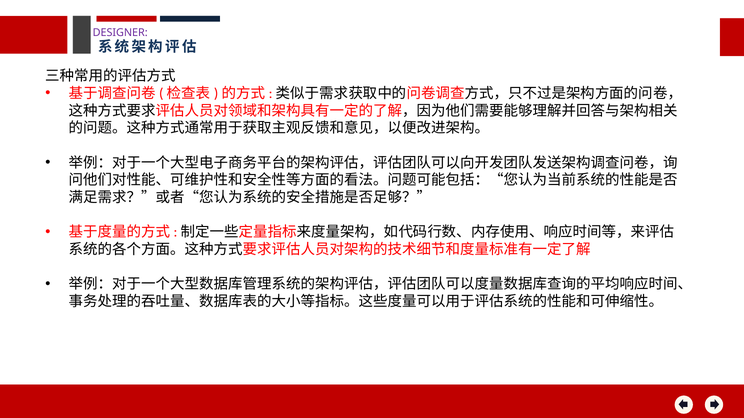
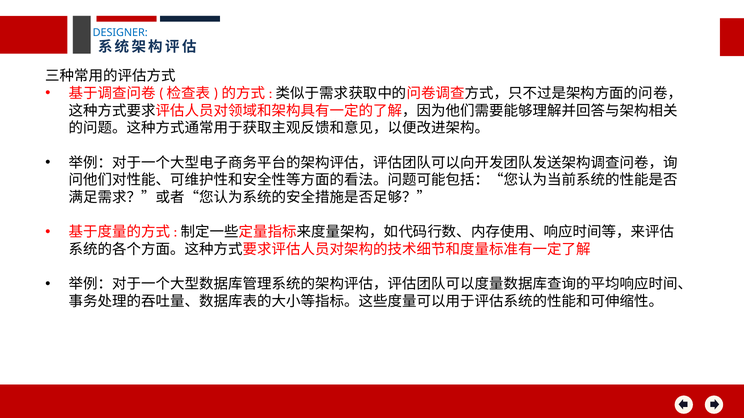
DESIGNER colour: purple -> blue
